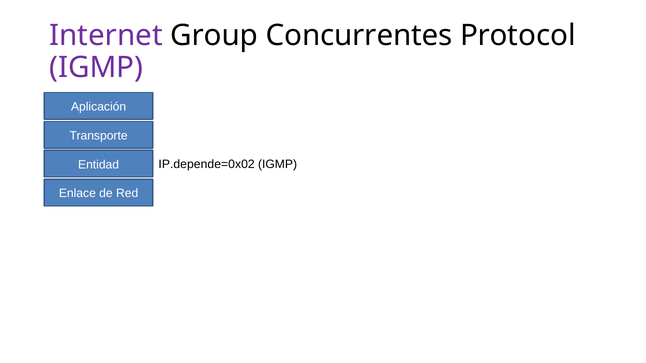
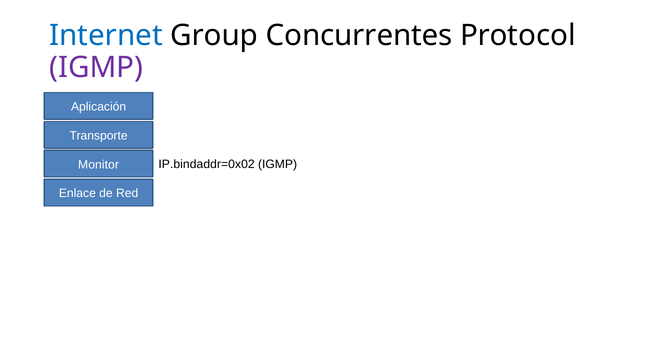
Internet colour: purple -> blue
IP.depende=0x02: IP.depende=0x02 -> IP.bindaddr=0x02
Entidad: Entidad -> Monitor
